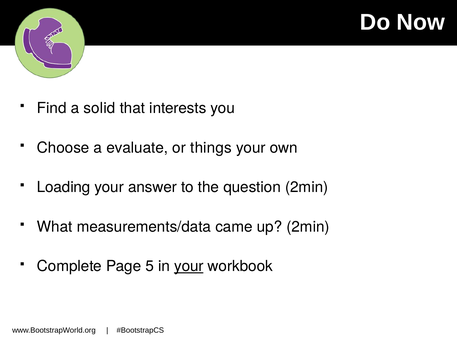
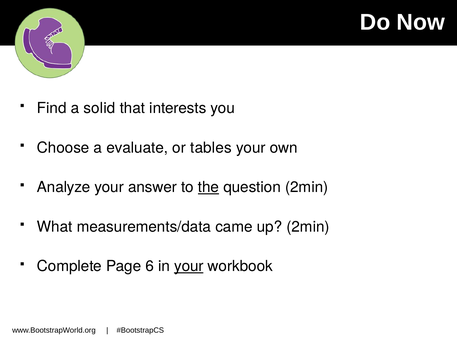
things: things -> tables
Loading: Loading -> Analyze
the underline: none -> present
5: 5 -> 6
